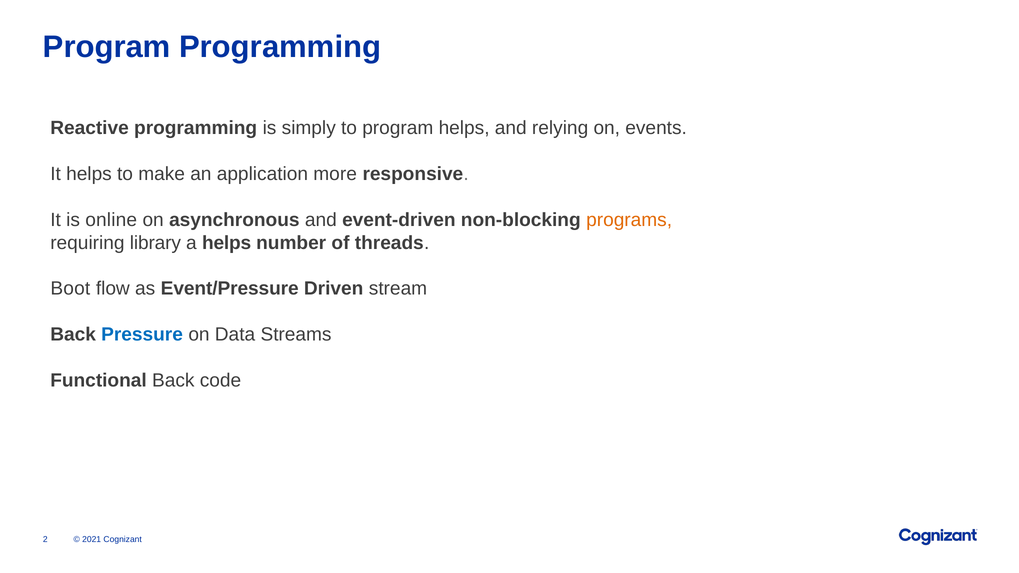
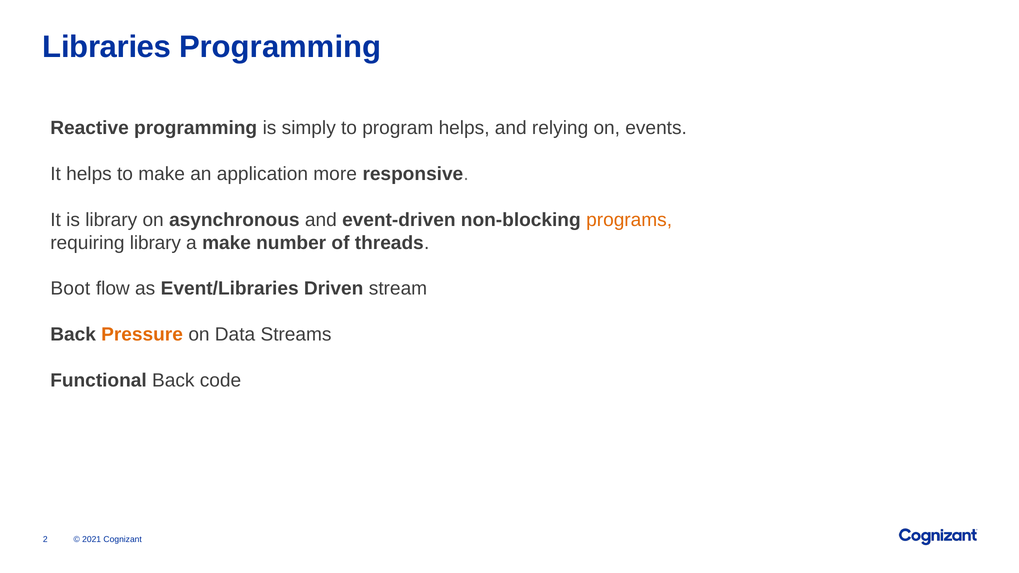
Program at (107, 47): Program -> Libraries
is online: online -> library
a helps: helps -> make
Event/Pressure: Event/Pressure -> Event/Libraries
Pressure colour: blue -> orange
